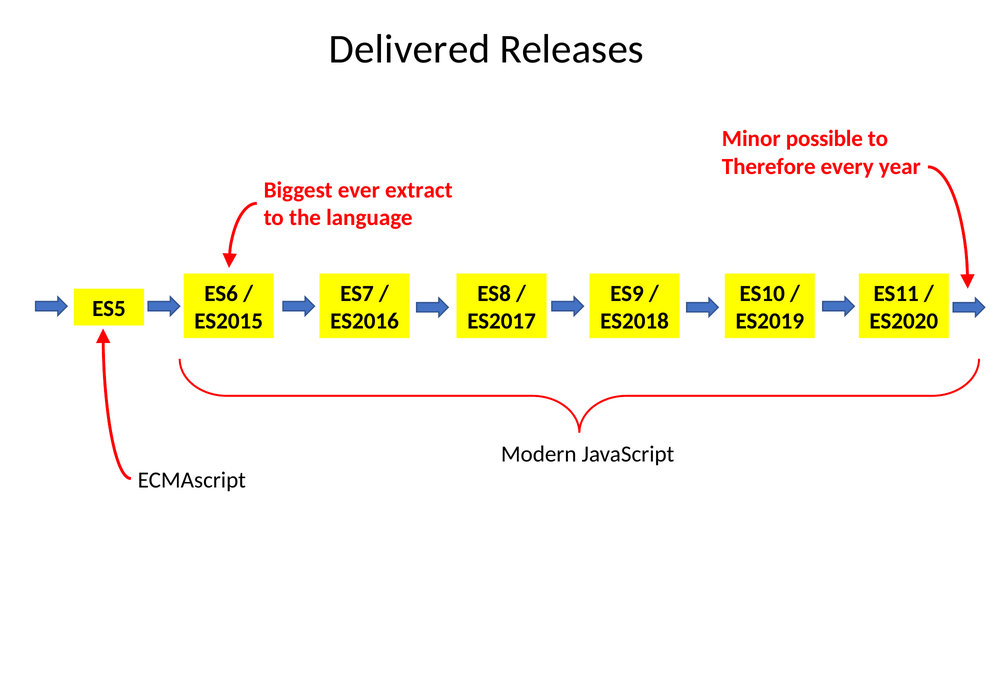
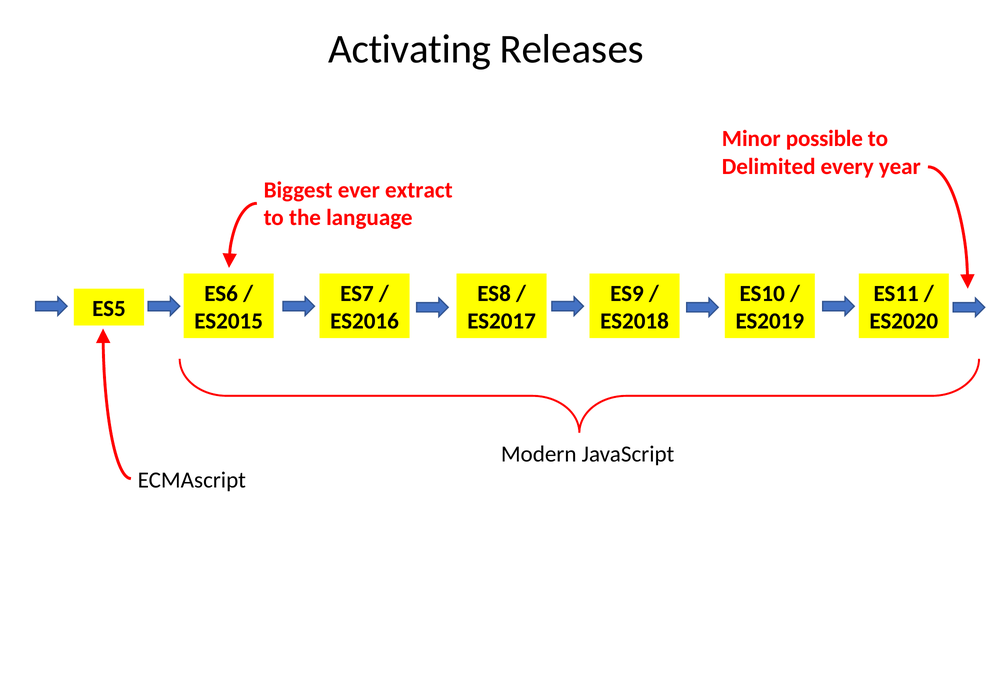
Delivered: Delivered -> Activating
Therefore: Therefore -> Delimited
